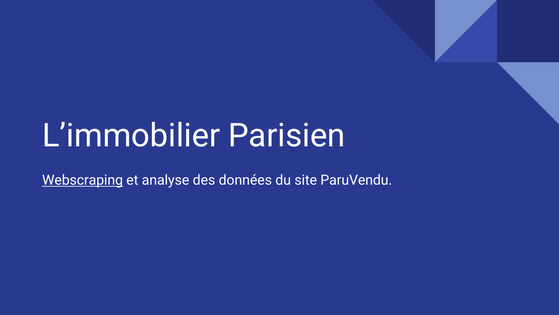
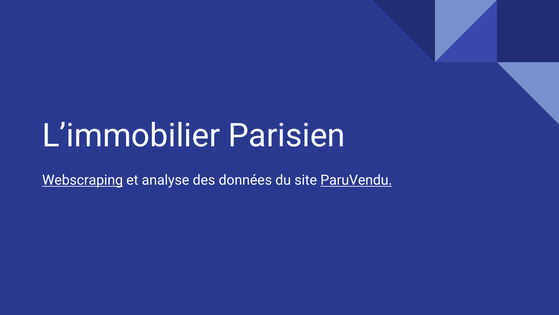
ParuVendu underline: none -> present
